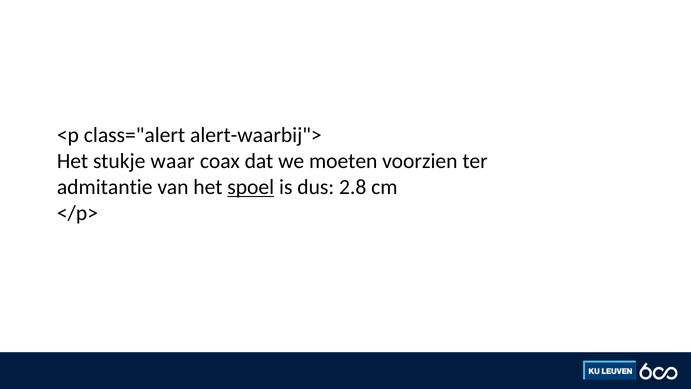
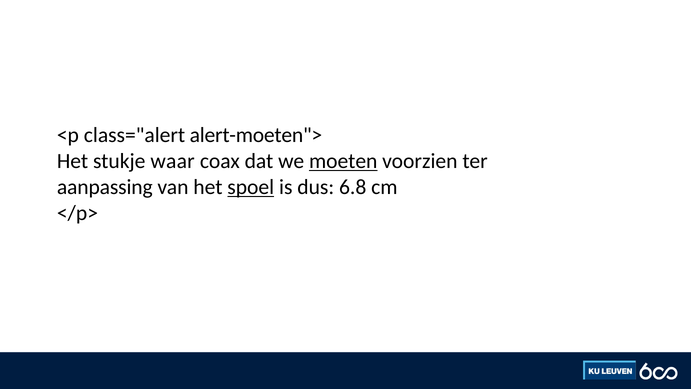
alert-waarbij">: alert-waarbij"> -> alert-moeten">
moeten underline: none -> present
admitantie: admitantie -> aanpassing
2.8: 2.8 -> 6.8
